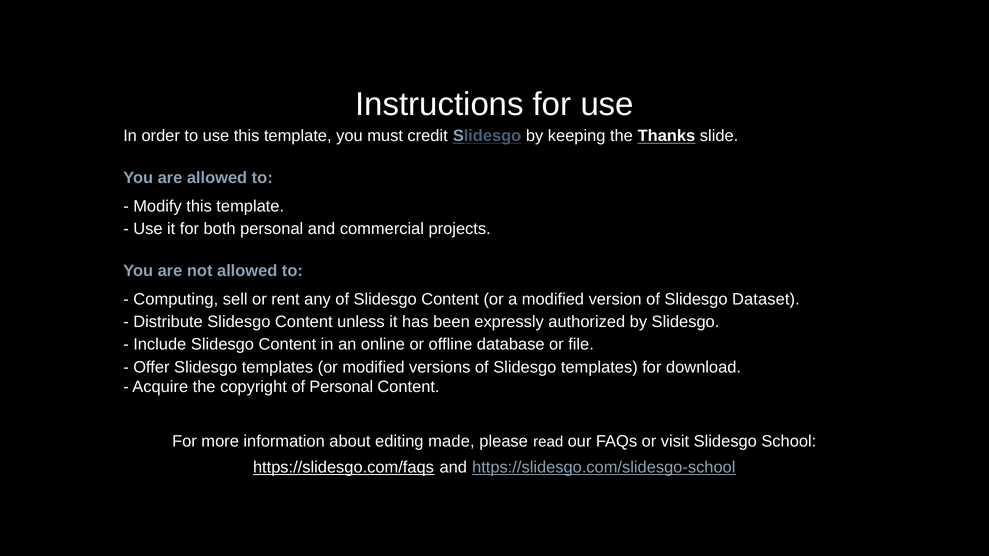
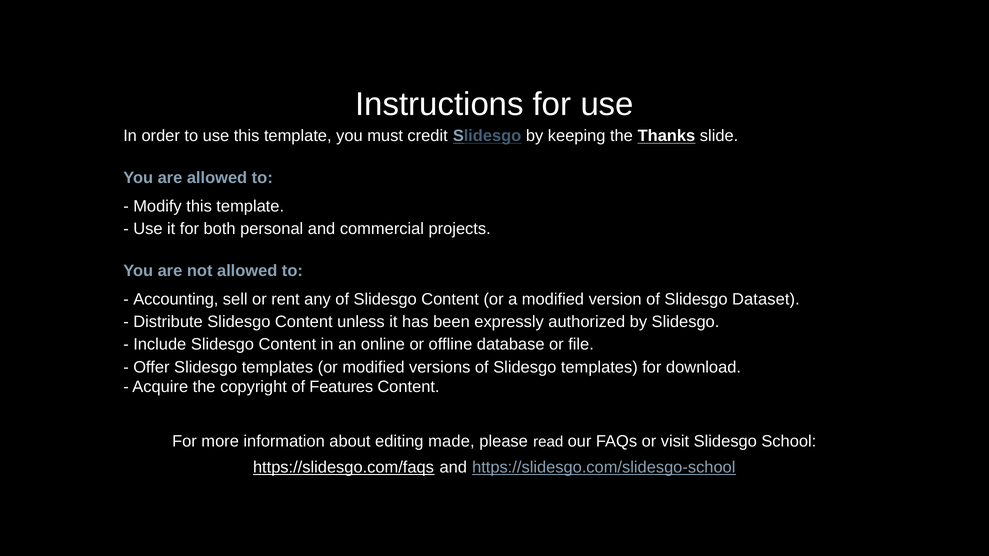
Computing: Computing -> Accounting
of Personal: Personal -> Features
